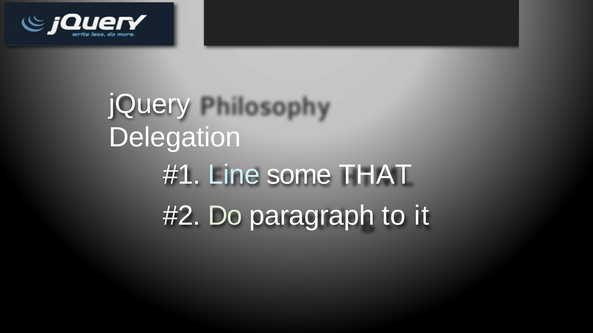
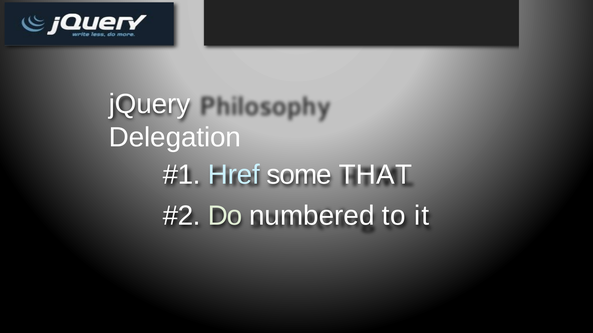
Line: Line -> Href
paragraph: paragraph -> numbered
